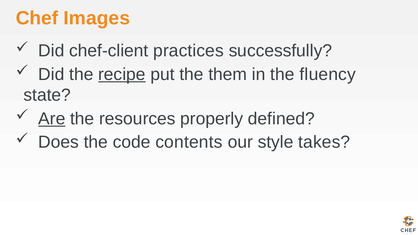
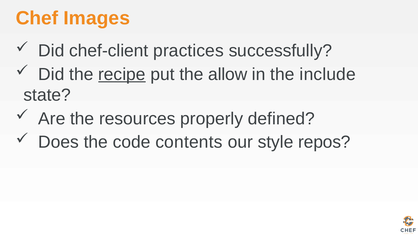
them: them -> allow
fluency: fluency -> include
Are underline: present -> none
takes: takes -> repos
